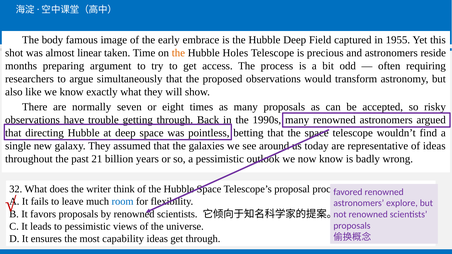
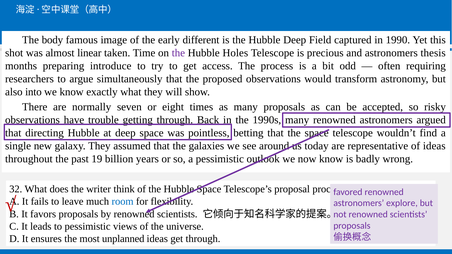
embrace: embrace -> different
1955: 1955 -> 1990
the at (178, 53) colour: orange -> purple
reside: reside -> thesis
argument: argument -> introduce
like: like -> into
21: 21 -> 19
capability: capability -> unplanned
